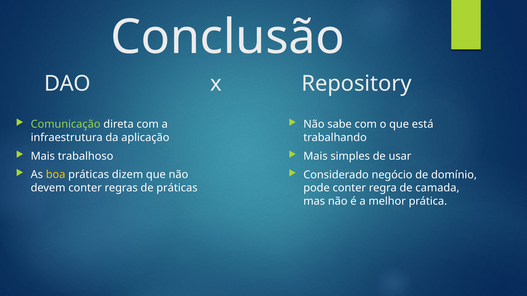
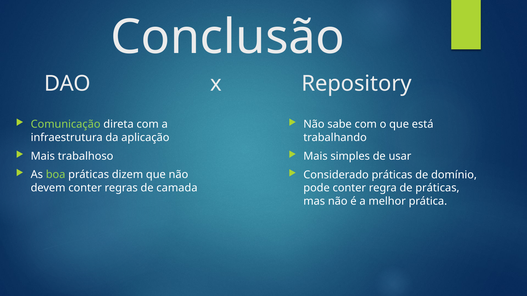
boa colour: yellow -> light green
Considerado negócio: negócio -> práticas
de práticas: práticas -> camada
de camada: camada -> práticas
